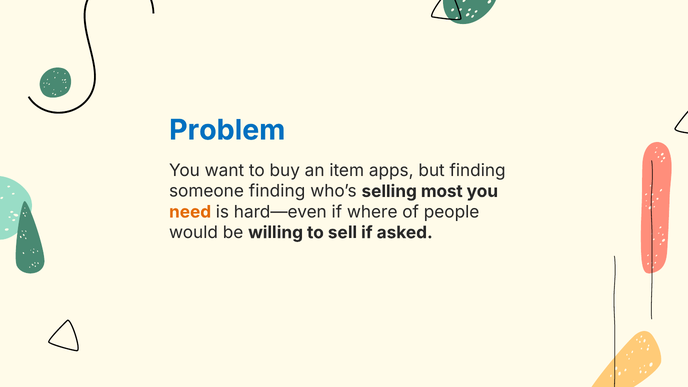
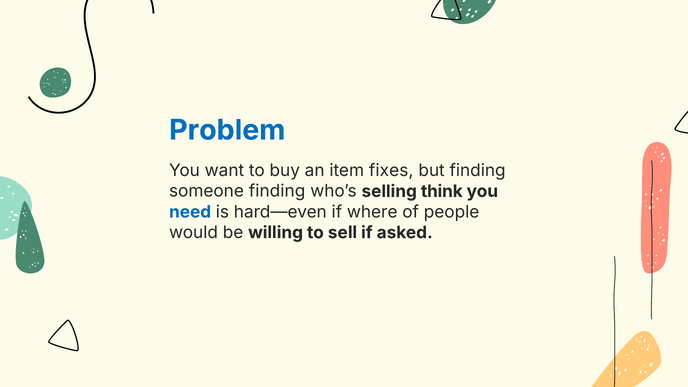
apps: apps -> fixes
most: most -> think
need colour: orange -> blue
